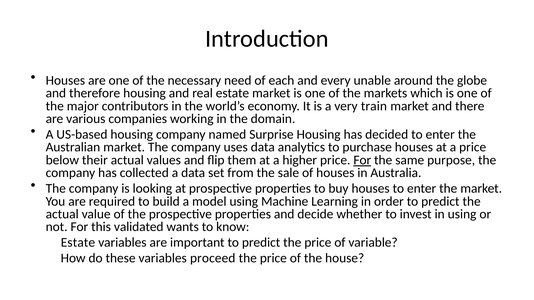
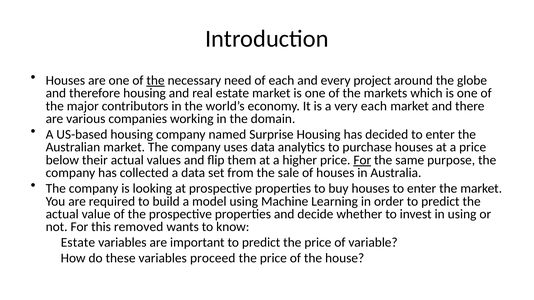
the at (156, 81) underline: none -> present
unable: unable -> project
very train: train -> each
validated: validated -> removed
